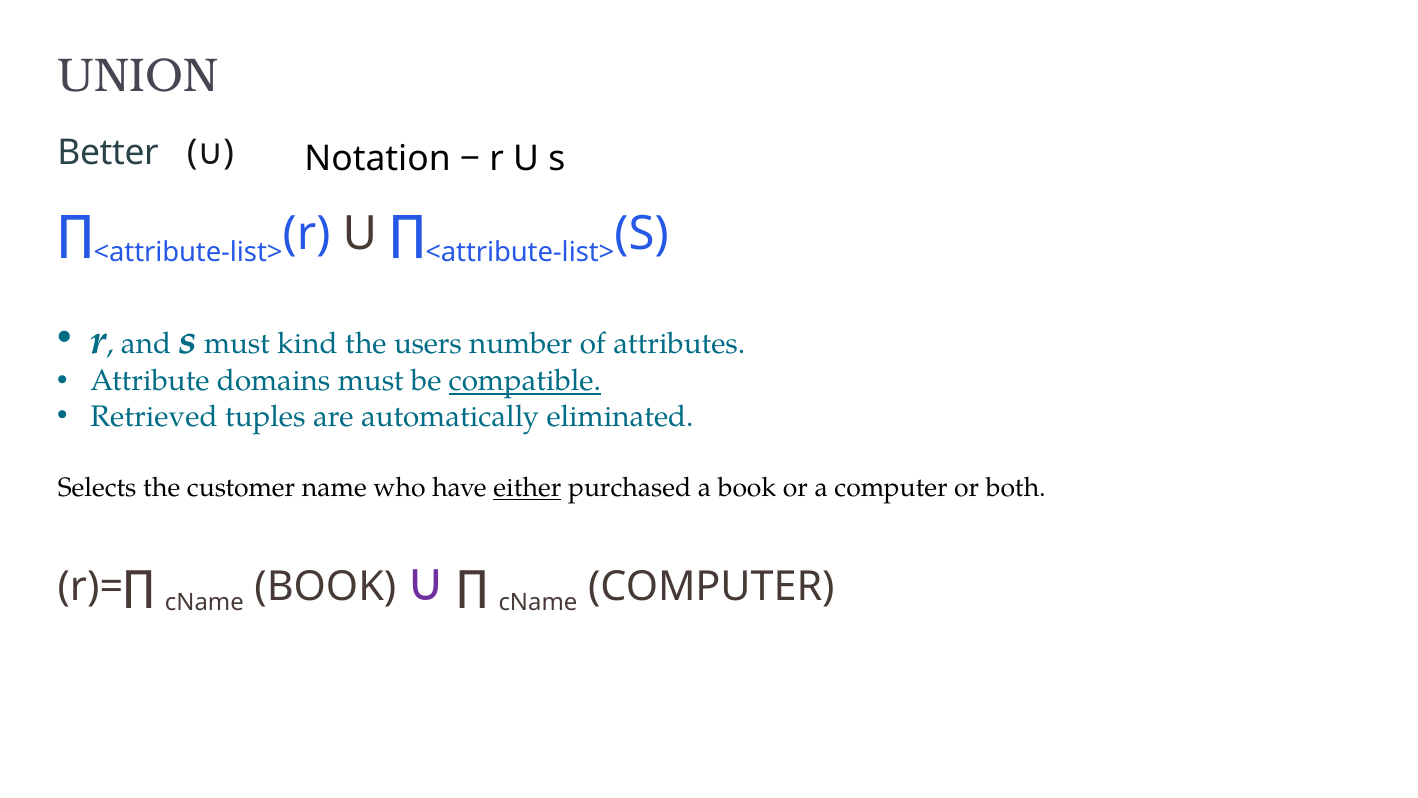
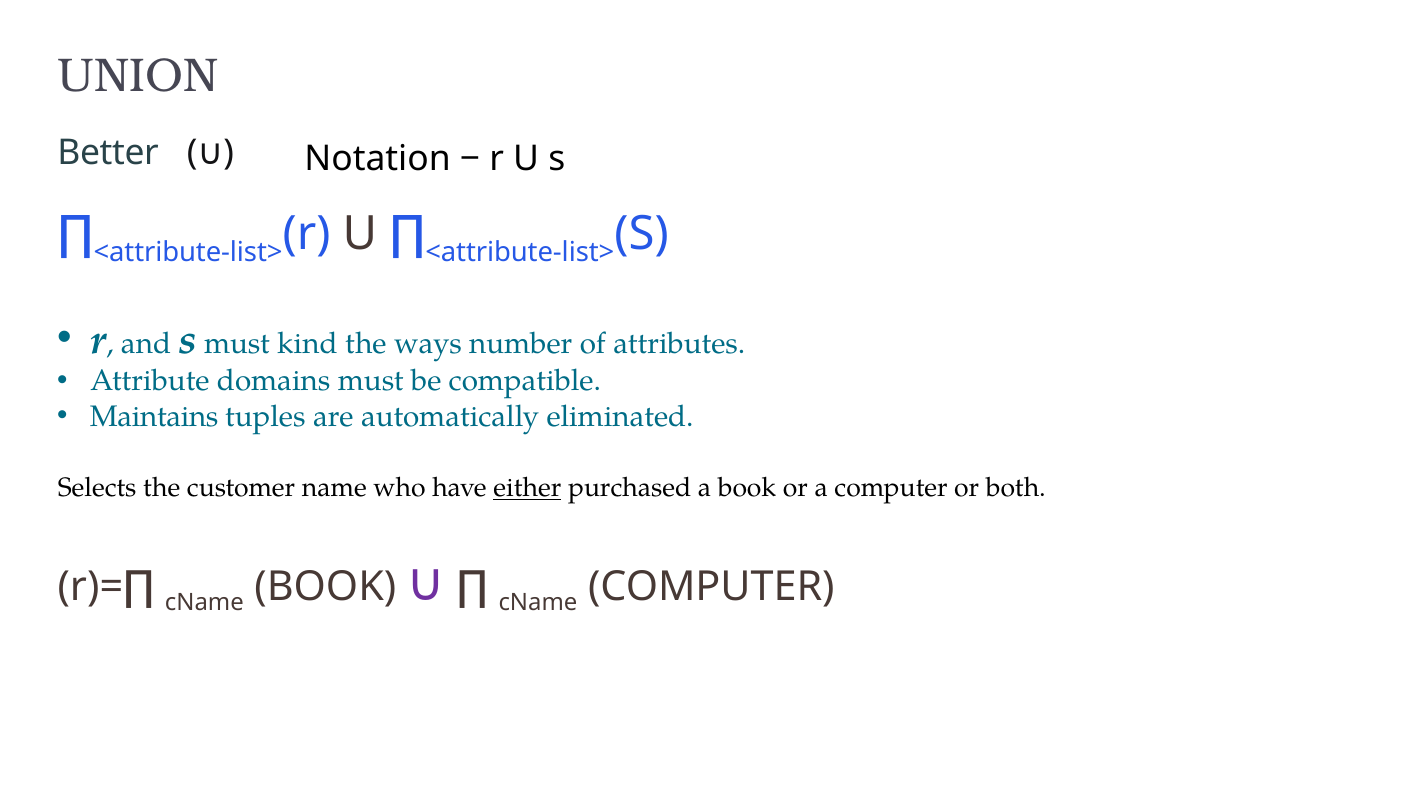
users: users -> ways
compatible underline: present -> none
Retrieved: Retrieved -> Maintains
